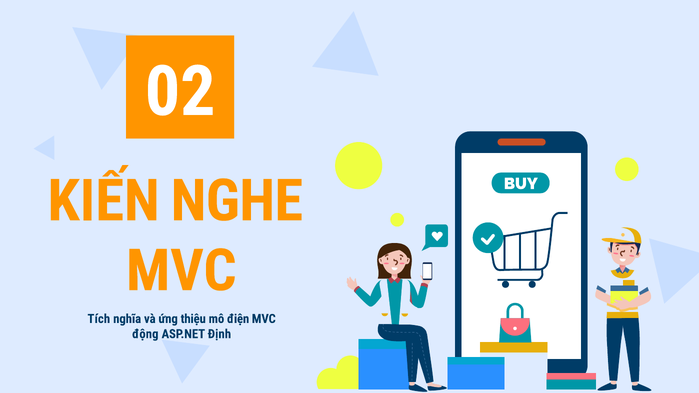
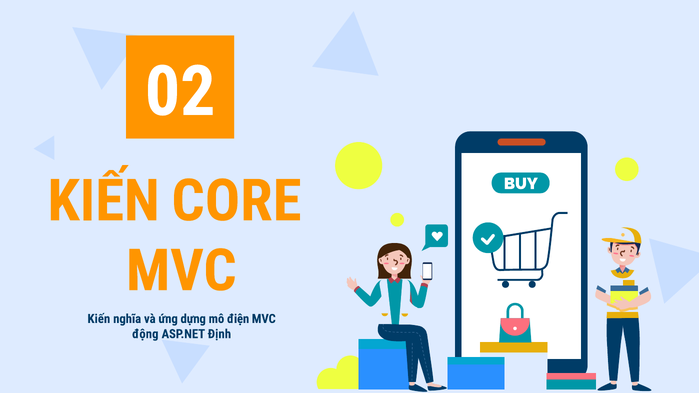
NGHE: NGHE -> CORE
Tích at (99, 319): Tích -> Kiến
thiệu: thiệu -> dựng
